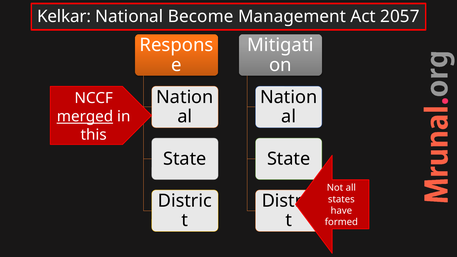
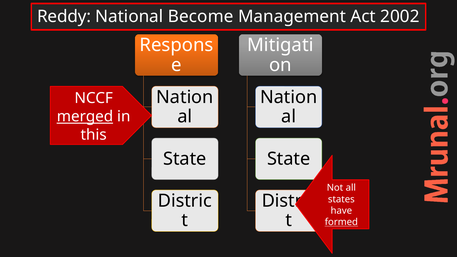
Kelkar: Kelkar -> Reddy
2057: 2057 -> 2002
formed underline: none -> present
